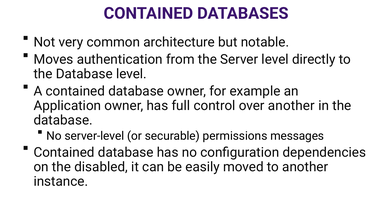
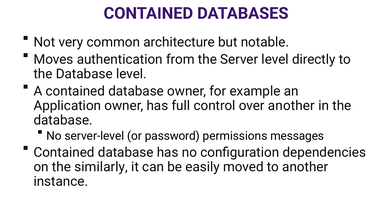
securable: securable -> password
disabled: disabled -> similarly
